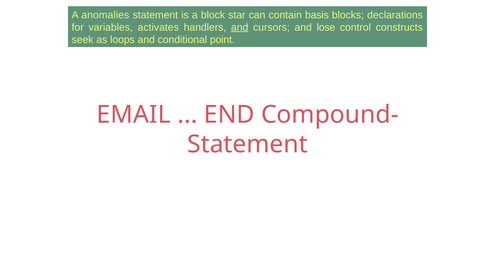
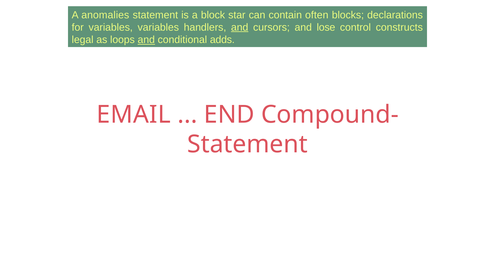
basis: basis -> often
variables activates: activates -> variables
seek: seek -> legal
and at (146, 40) underline: none -> present
point: point -> adds
